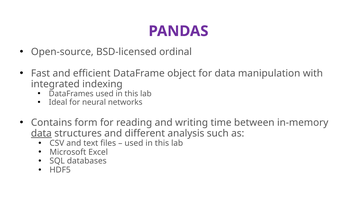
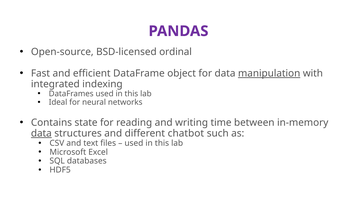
manipulation underline: none -> present
form: form -> state
analysis: analysis -> chatbot
